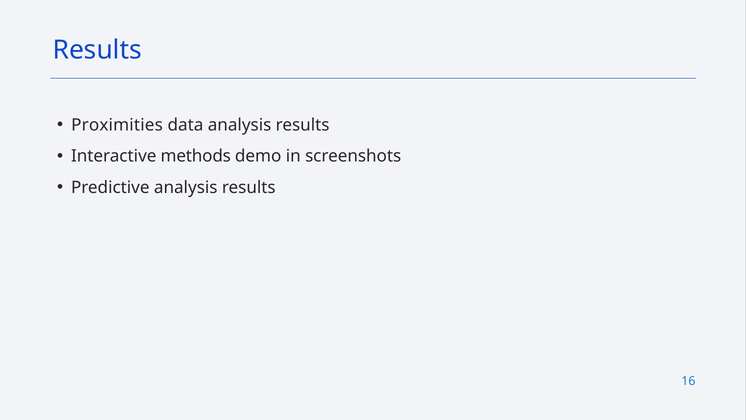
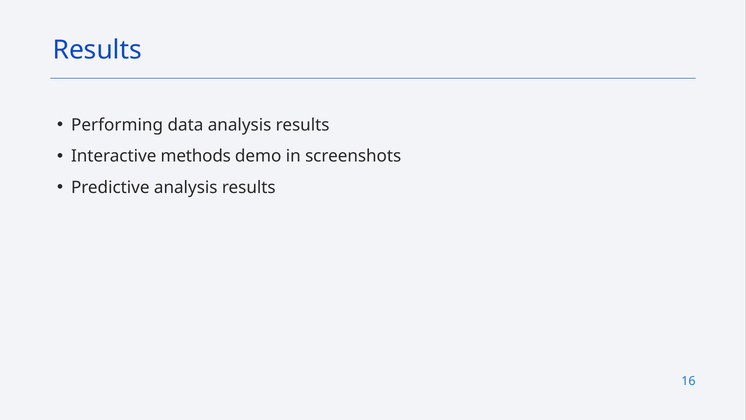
Proximities: Proximities -> Performing
